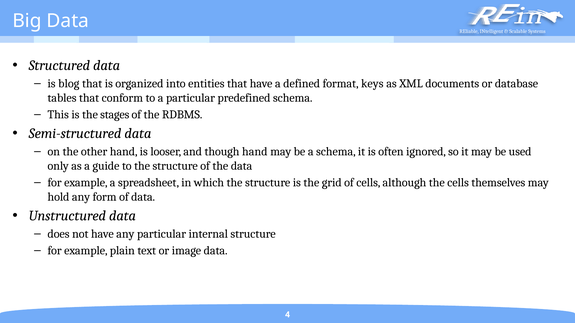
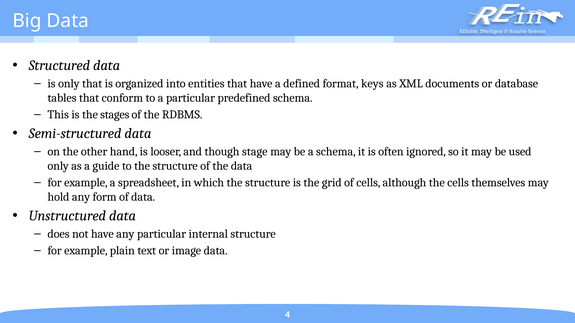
is blog: blog -> only
though hand: hand -> stage
